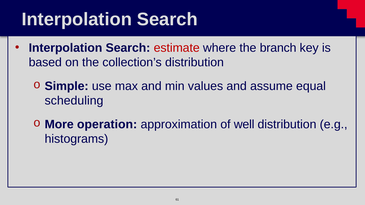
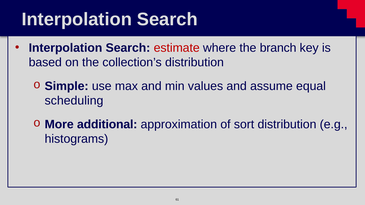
operation: operation -> additional
well: well -> sort
